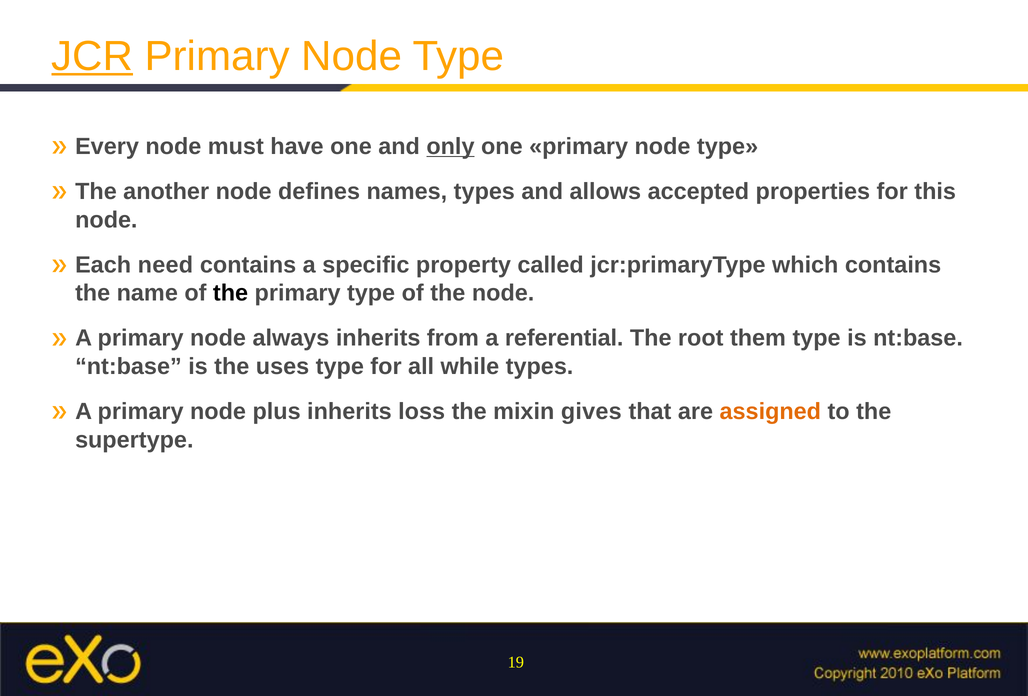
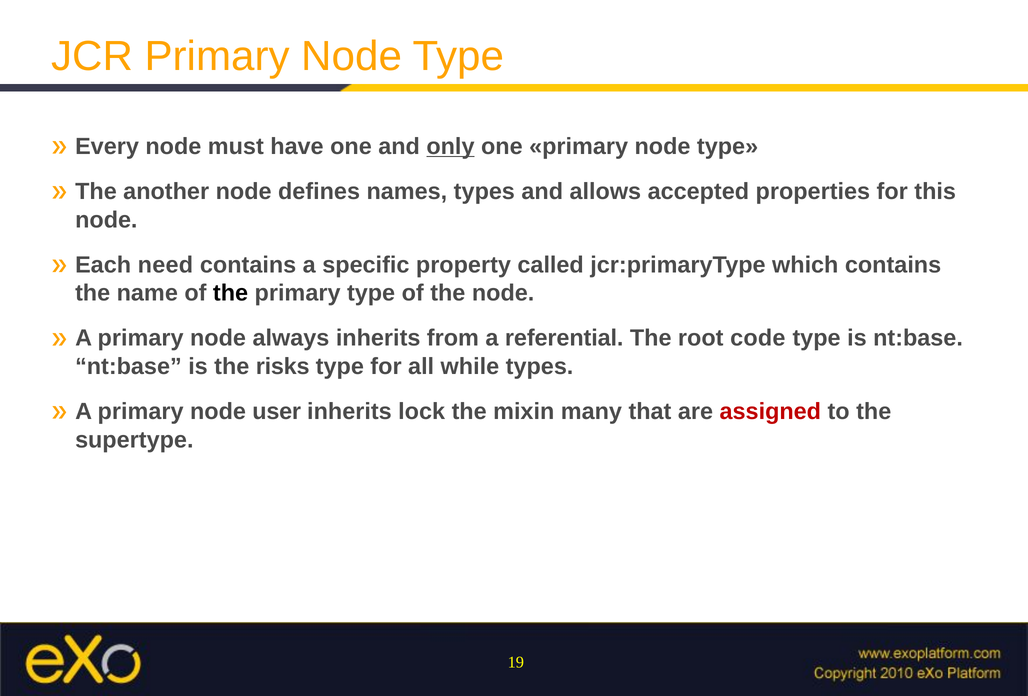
JCR underline: present -> none
them: them -> code
uses: uses -> risks
plus: plus -> user
loss: loss -> lock
gives: gives -> many
assigned colour: orange -> red
